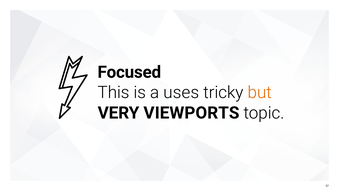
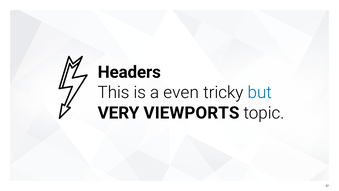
Focused: Focused -> Headers
uses: uses -> even
but colour: orange -> blue
